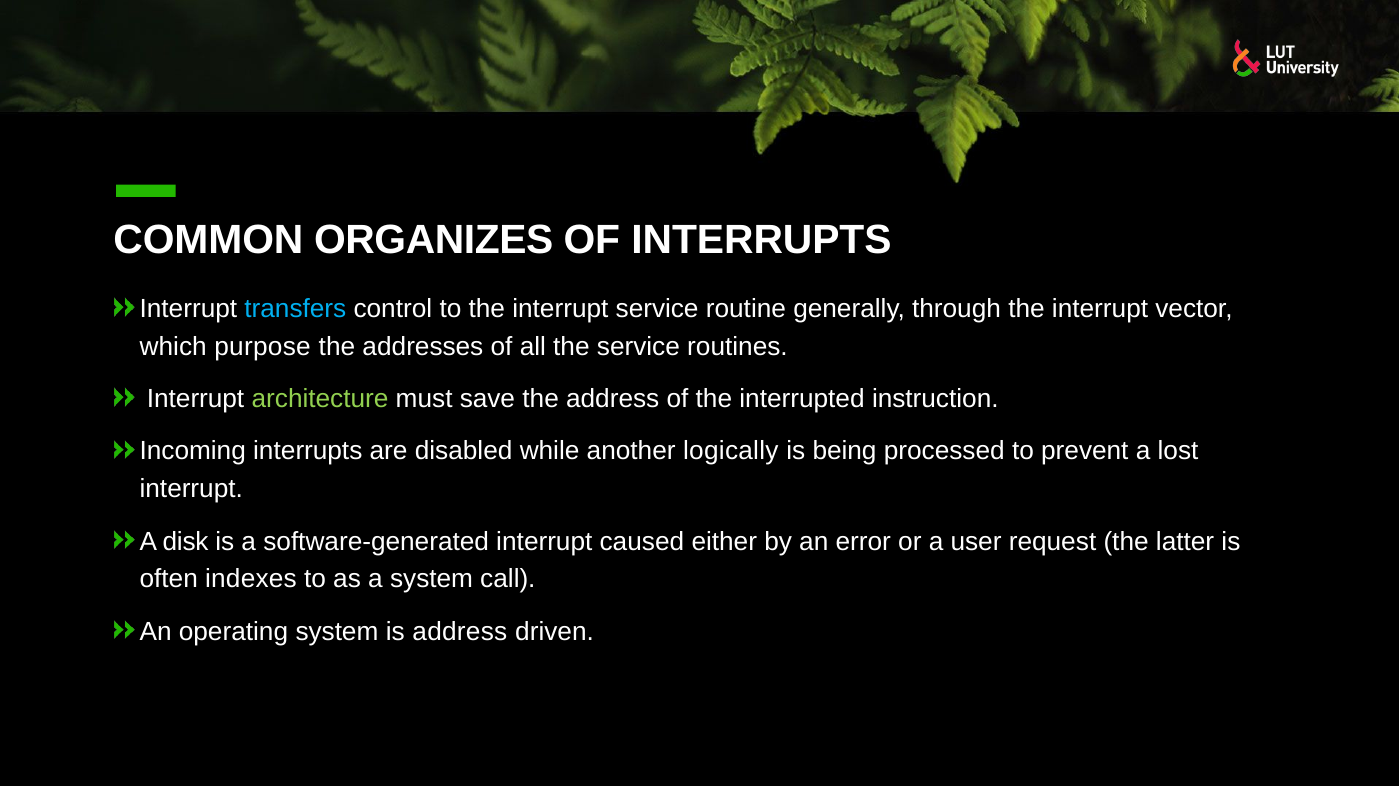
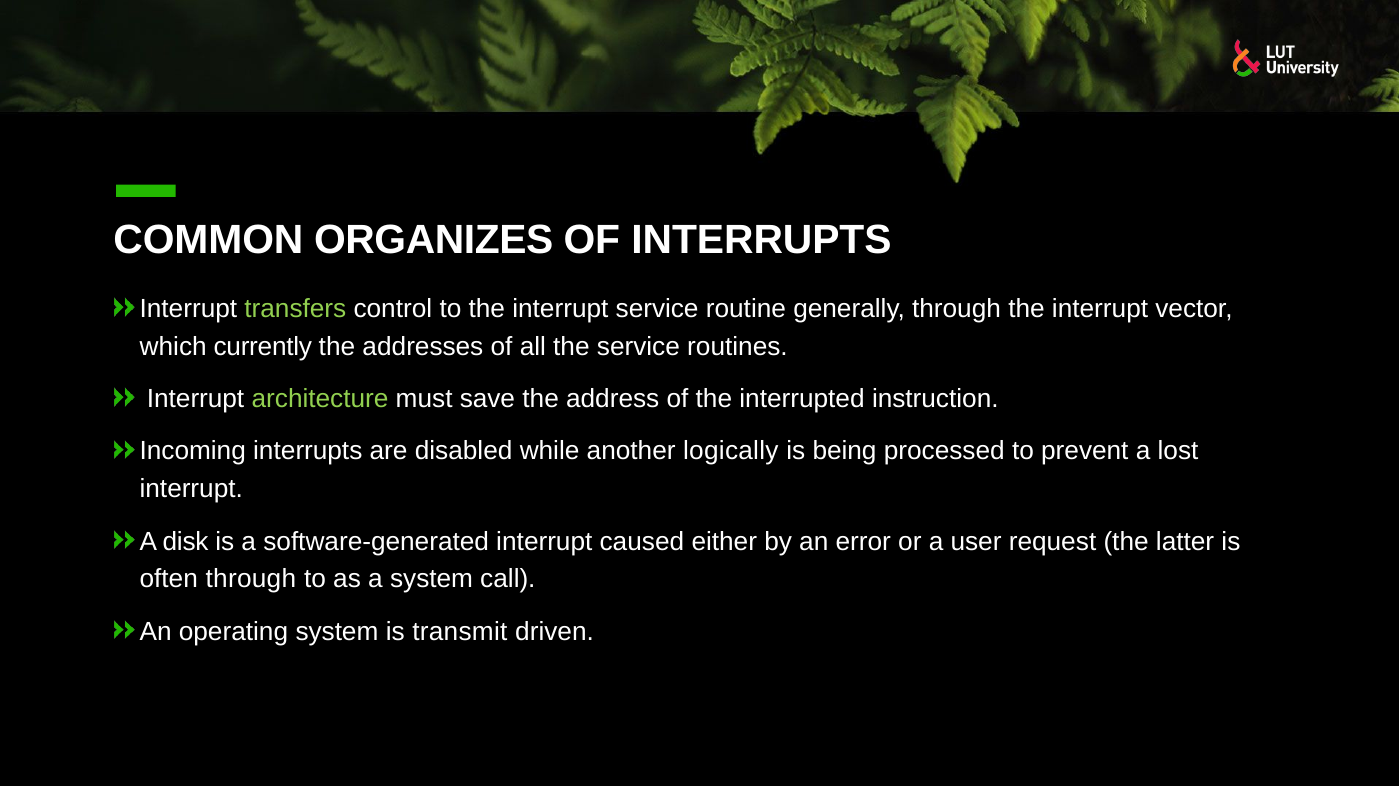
transfers colour: light blue -> light green
purpose: purpose -> currently
often indexes: indexes -> through
is address: address -> transmit
